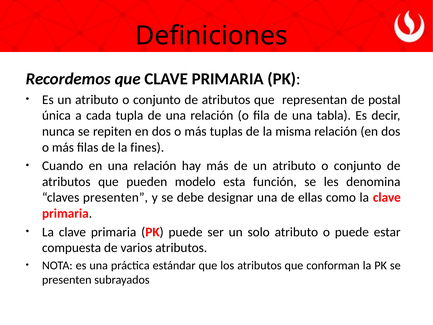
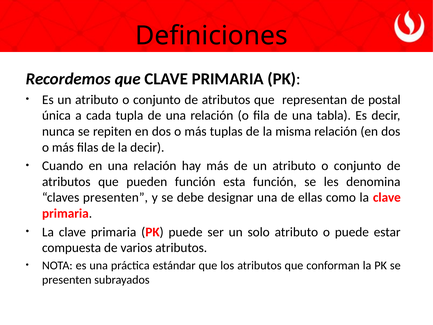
la fines: fines -> decir
pueden modelo: modelo -> función
